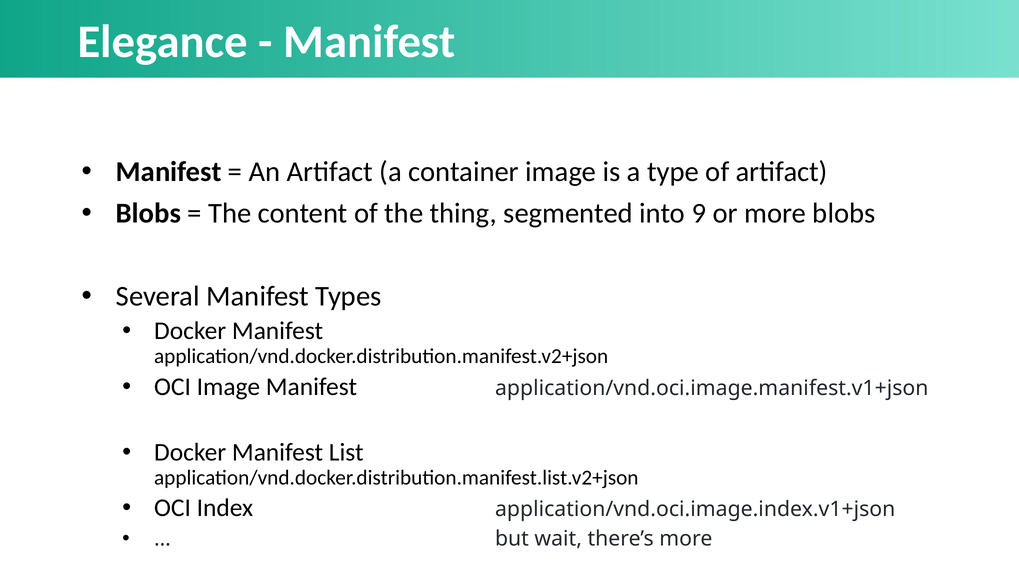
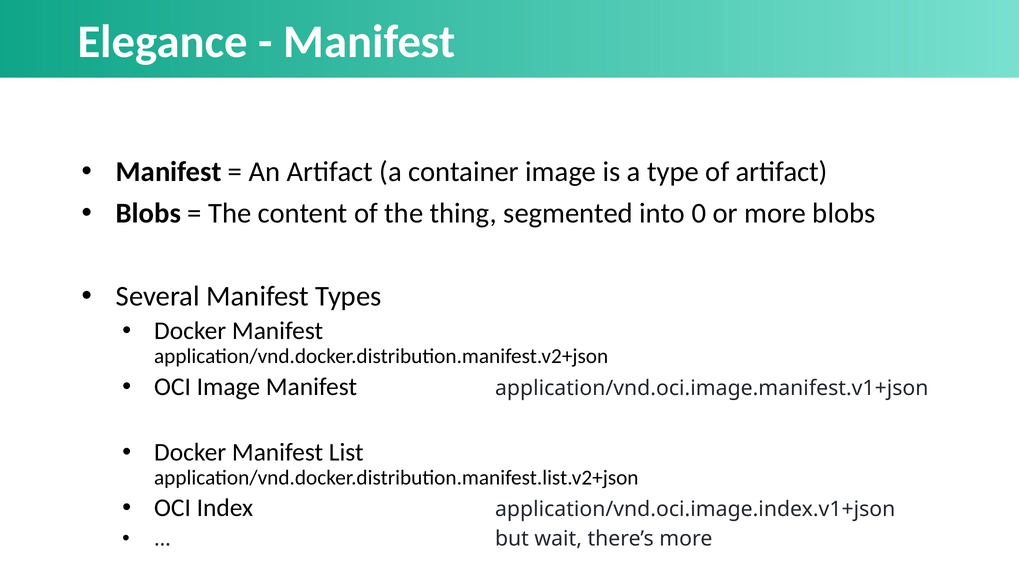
9: 9 -> 0
